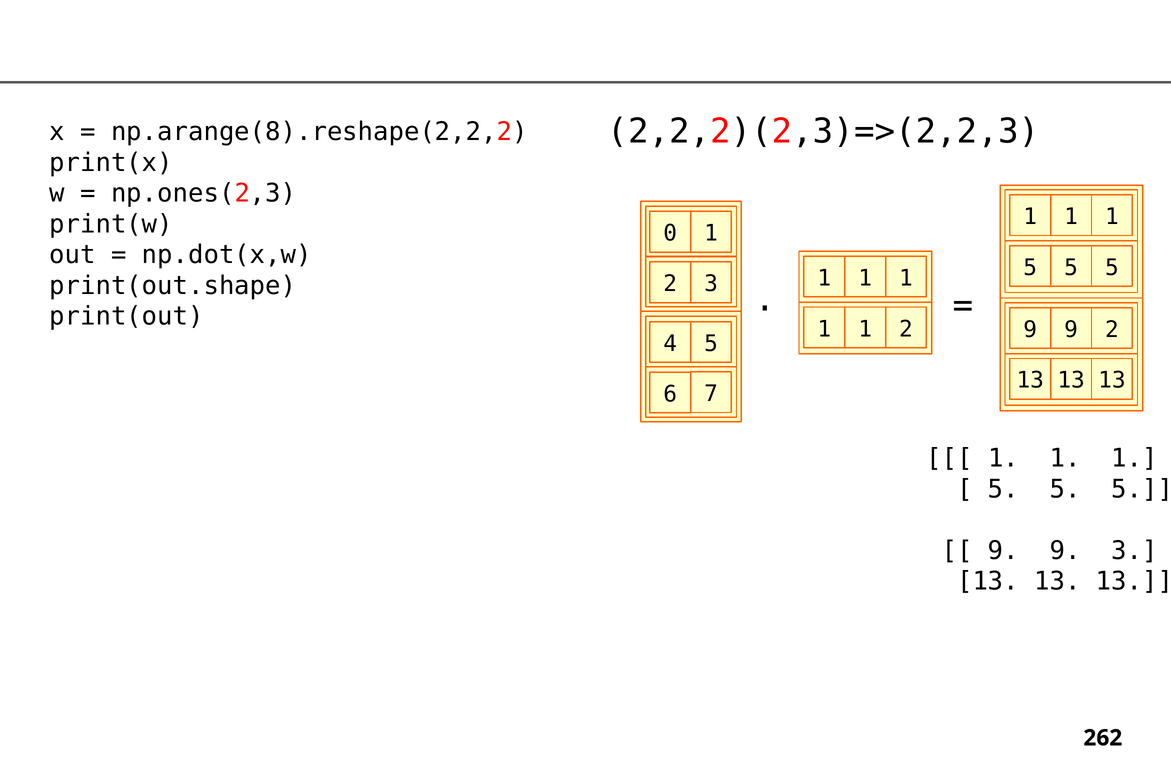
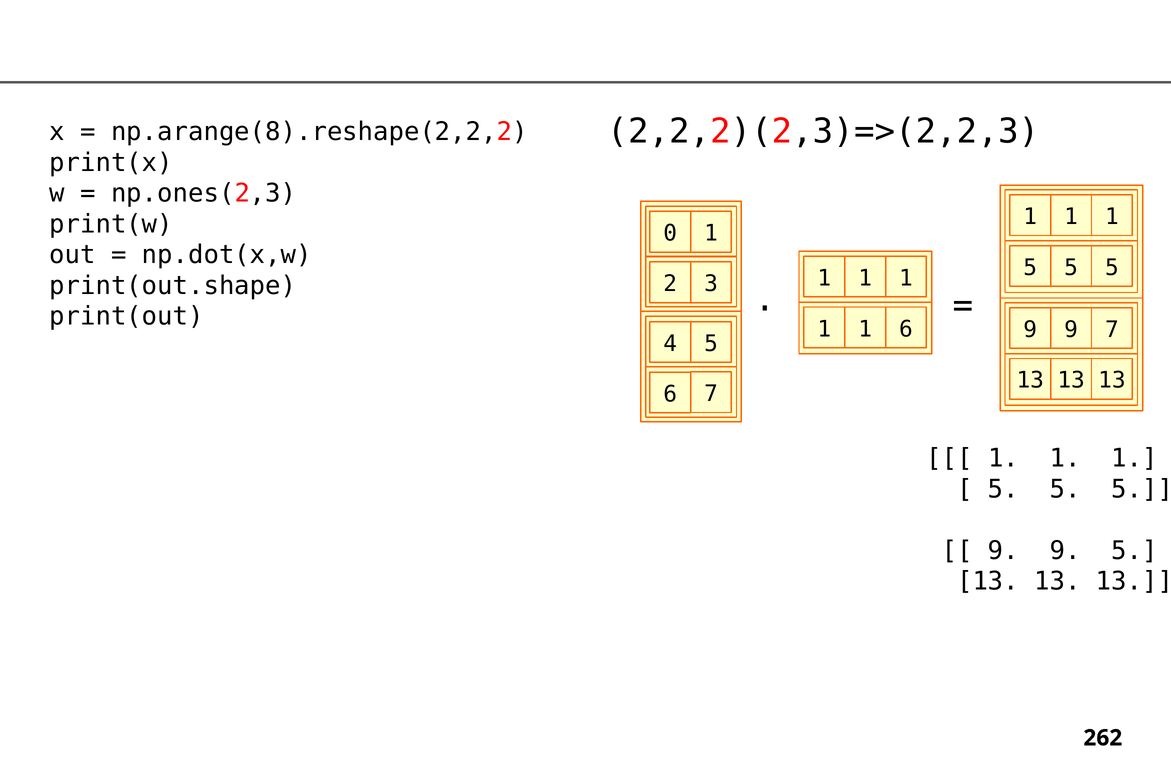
1 1 2: 2 -> 6
9 2: 2 -> 7
9 3: 3 -> 5
